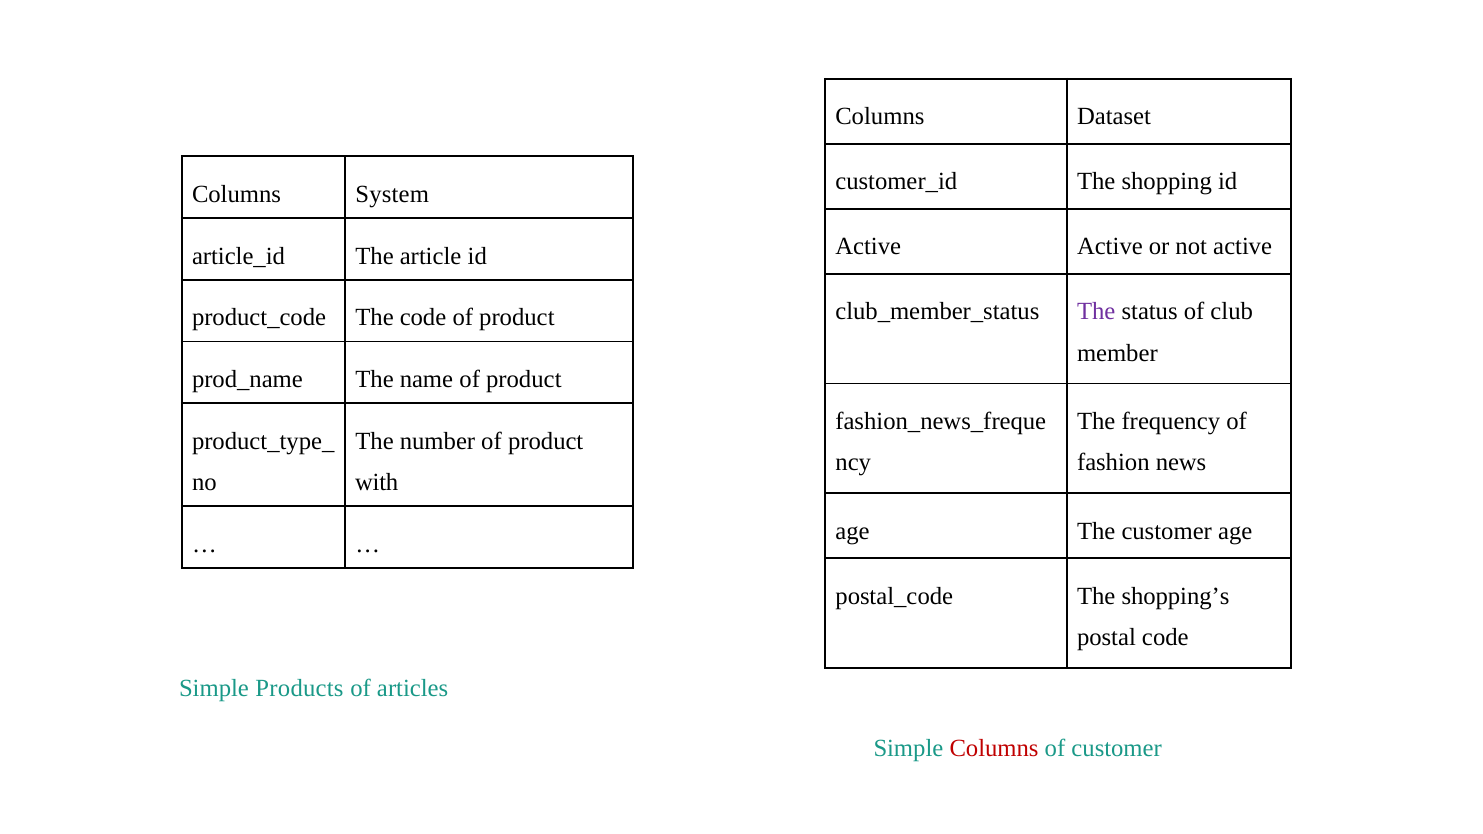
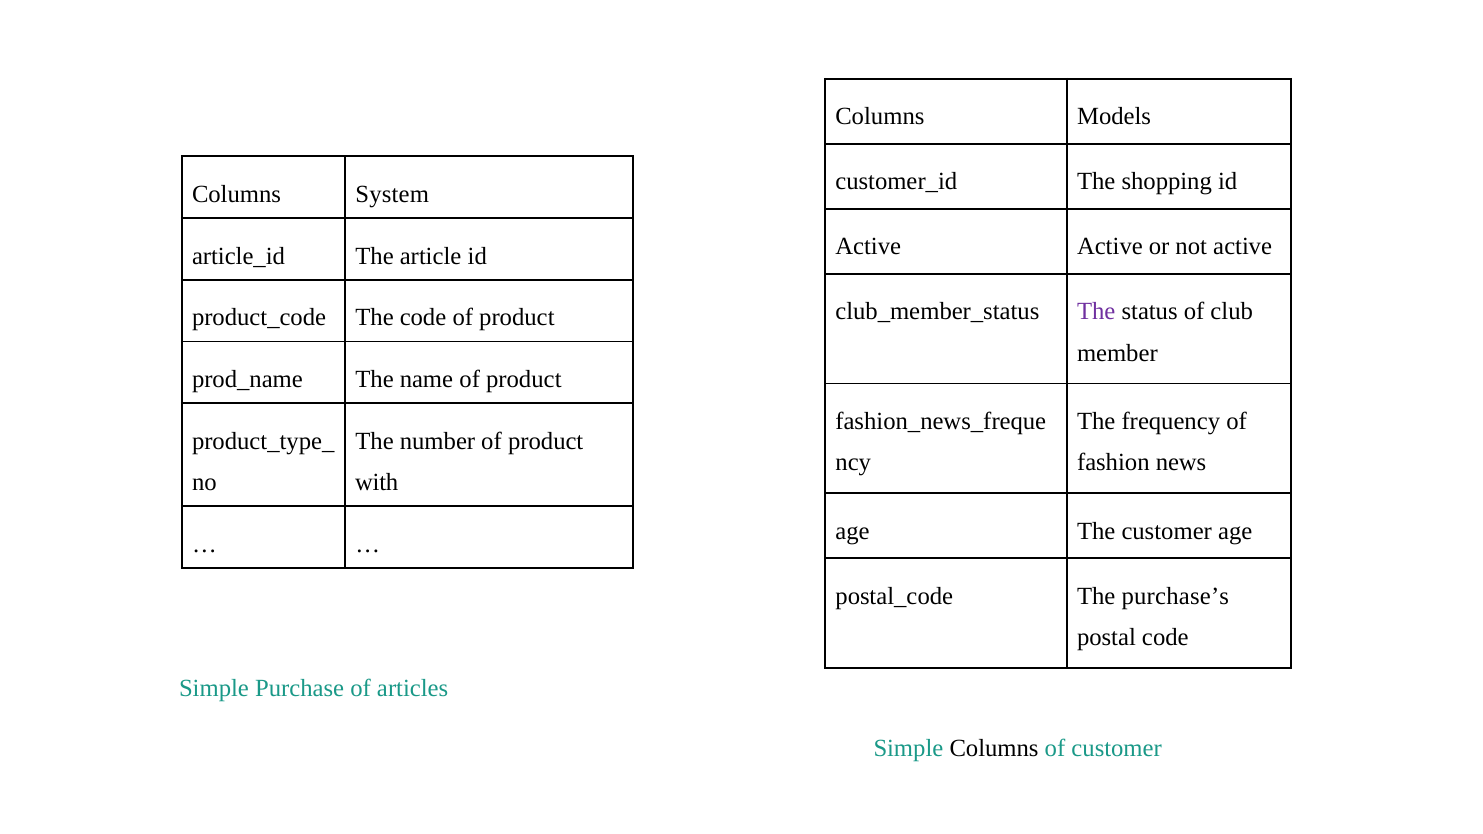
Dataset: Dataset -> Models
shopping’s: shopping’s -> purchase’s
Products: Products -> Purchase
Columns at (994, 749) colour: red -> black
